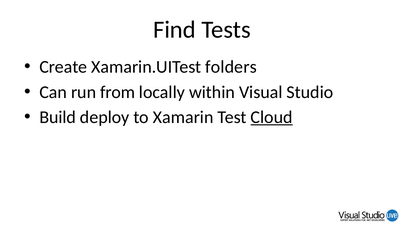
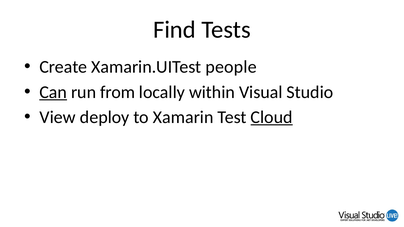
folders: folders -> people
Can underline: none -> present
Build: Build -> View
